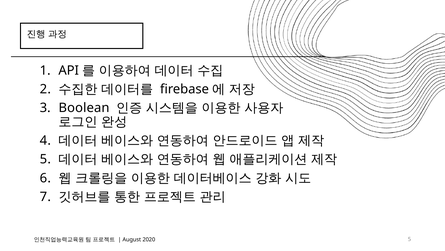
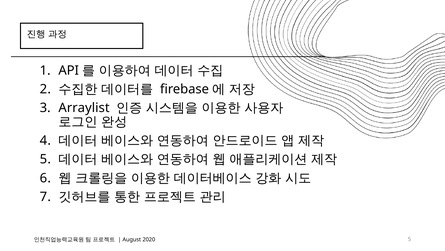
Boolean: Boolean -> Arraylist
